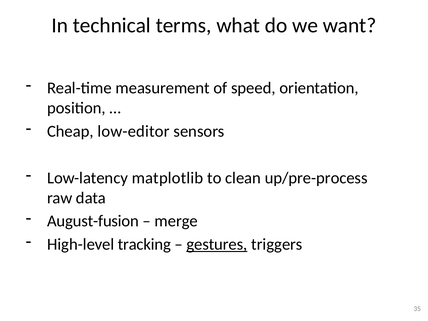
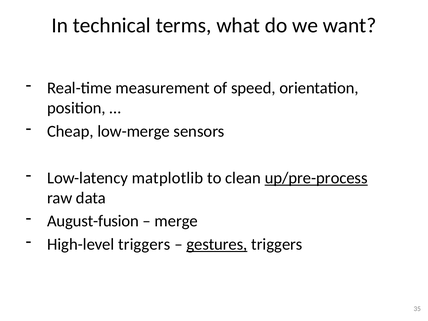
low-editor: low-editor -> low-merge
up/pre-process underline: none -> present
High-level tracking: tracking -> triggers
